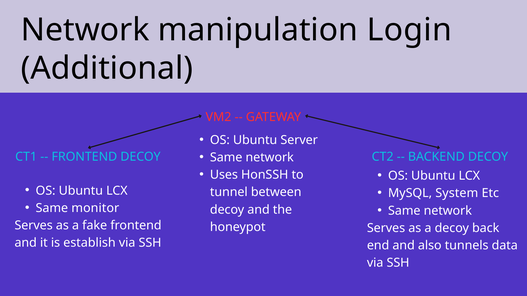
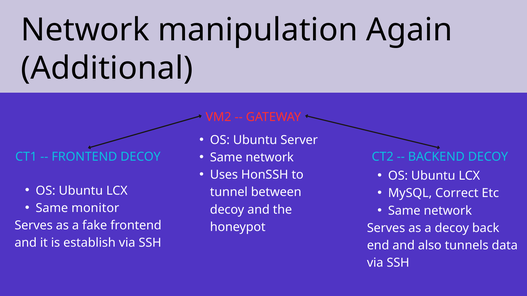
Login: Login -> Again
System: System -> Correct
